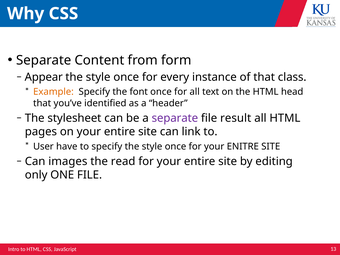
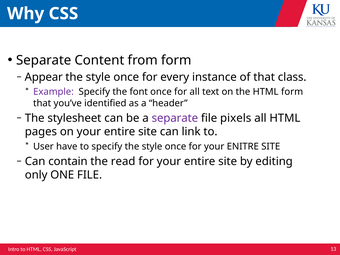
Example colour: orange -> purple
HTML head: head -> form
result: result -> pixels
images: images -> contain
